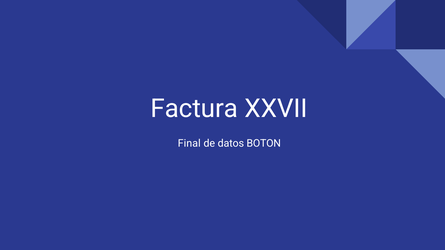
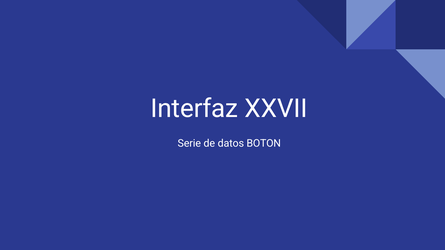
Factura: Factura -> Interfaz
Final: Final -> Serie
